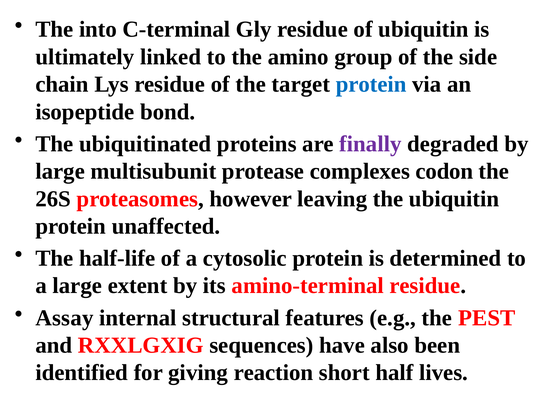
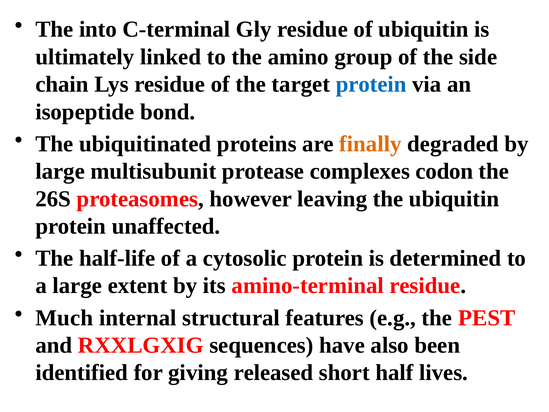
finally colour: purple -> orange
Assay: Assay -> Much
reaction: reaction -> released
